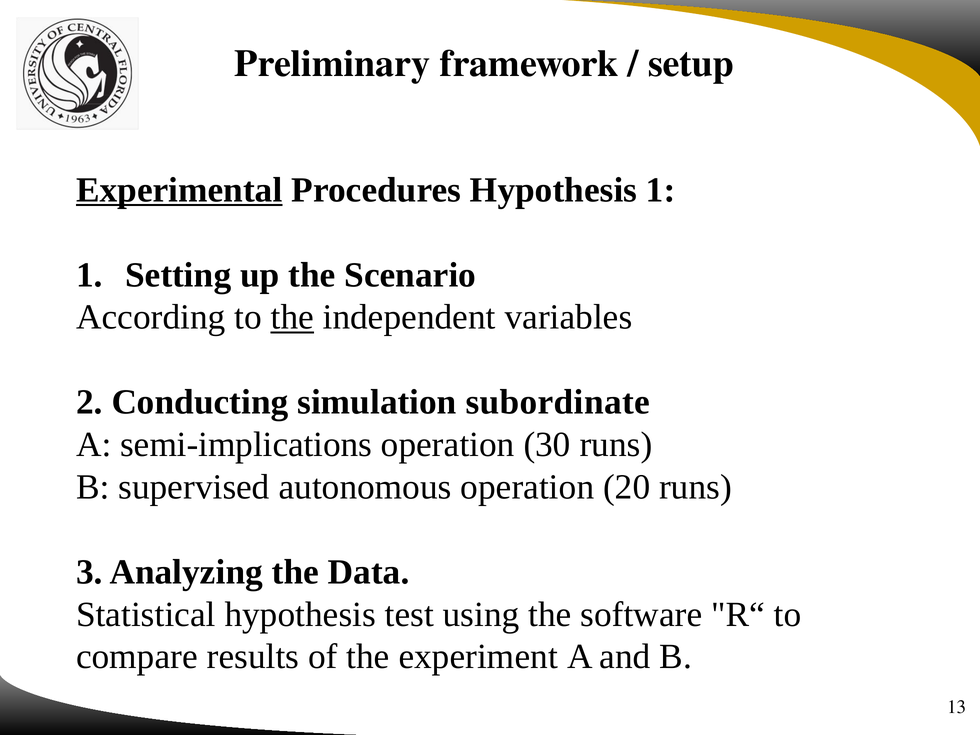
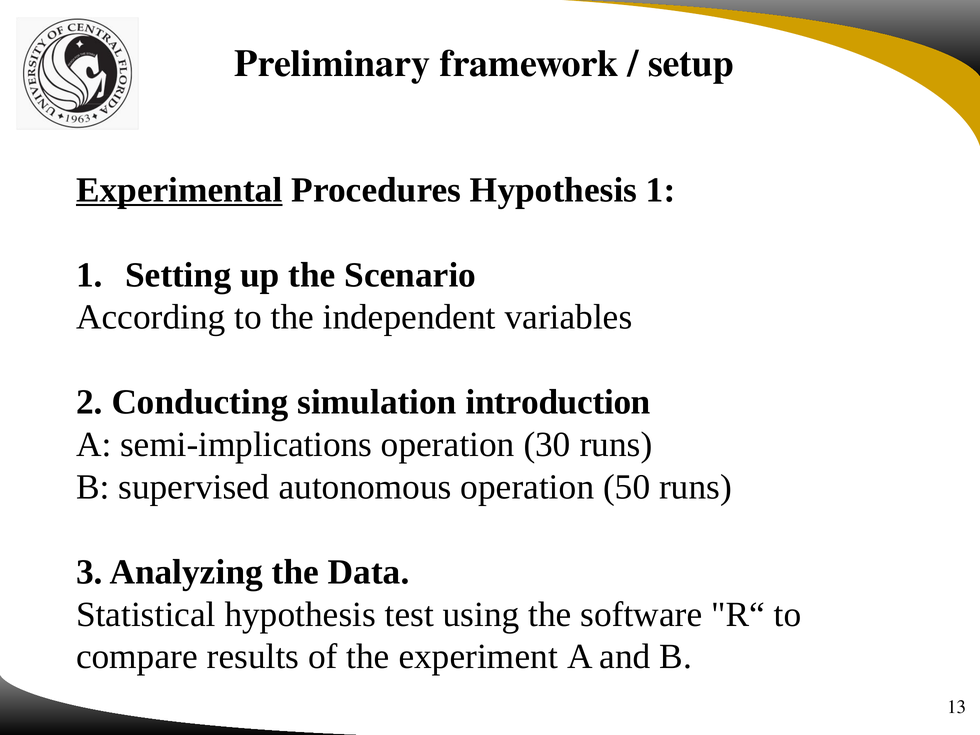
the at (292, 317) underline: present -> none
subordinate: subordinate -> introduction
20: 20 -> 50
